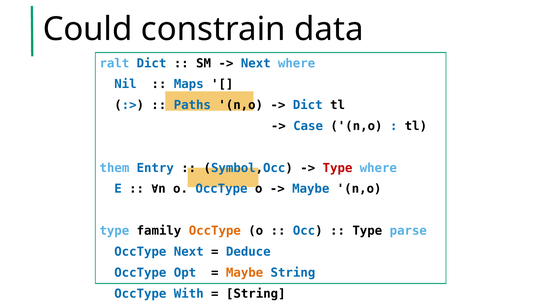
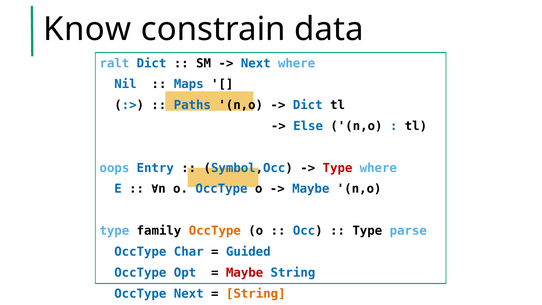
Could: Could -> Know
Case: Case -> Else
them: them -> oops
OccType Next: Next -> Char
Deduce: Deduce -> Guided
Maybe at (245, 273) colour: orange -> red
OccType With: With -> Next
String at (256, 293) colour: black -> orange
